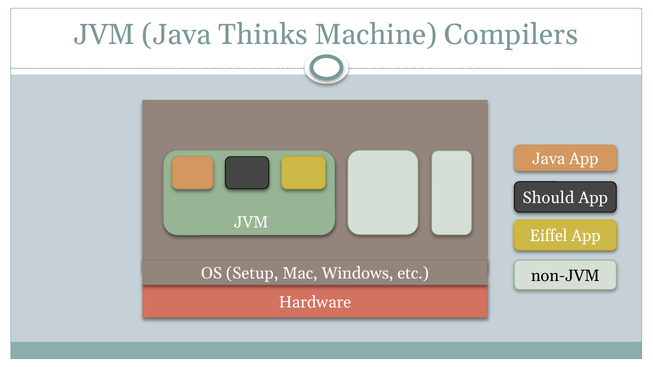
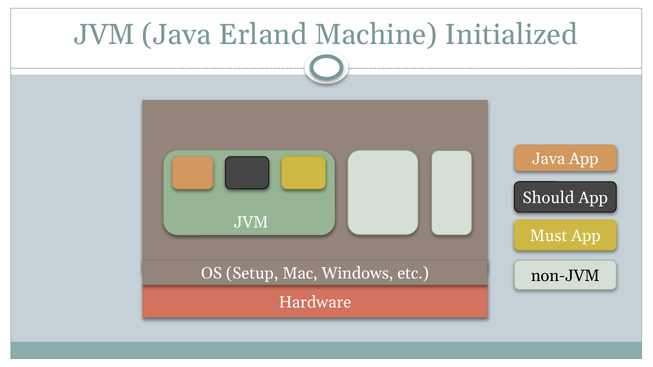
Thinks: Thinks -> Erland
Compilers: Compilers -> Initialized
Eiffel: Eiffel -> Must
